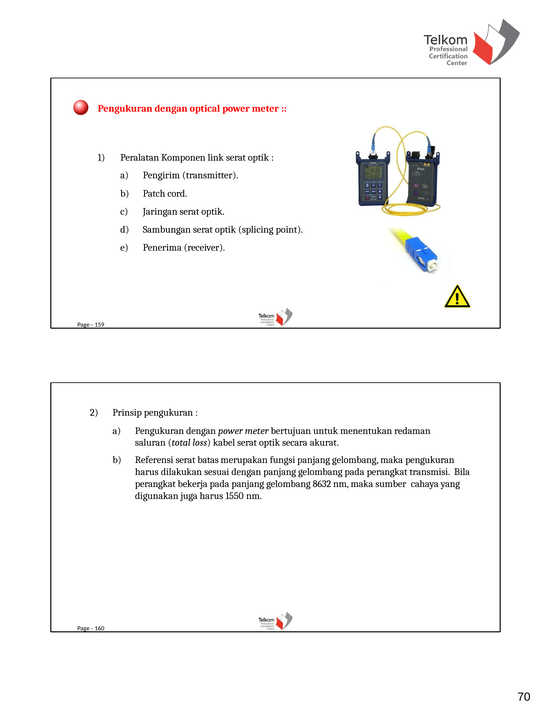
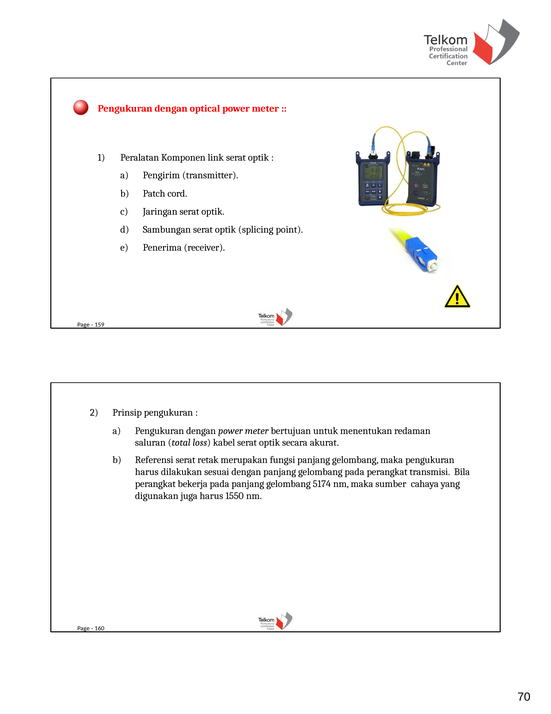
batas: batas -> retak
8632: 8632 -> 5174
